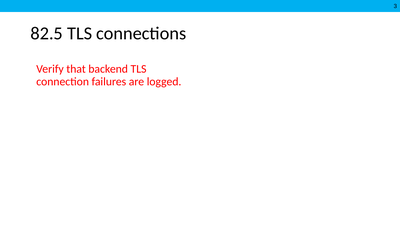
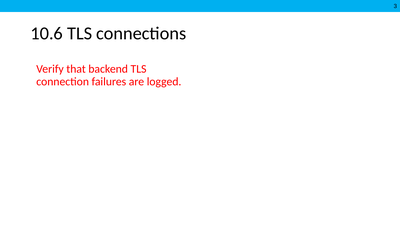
82.5: 82.5 -> 10.6
